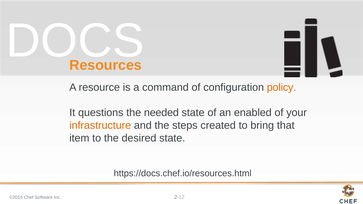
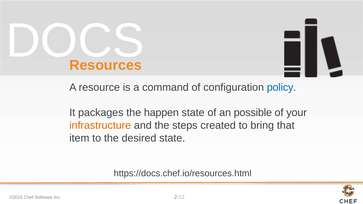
policy colour: orange -> blue
questions: questions -> packages
needed: needed -> happen
enabled: enabled -> possible
